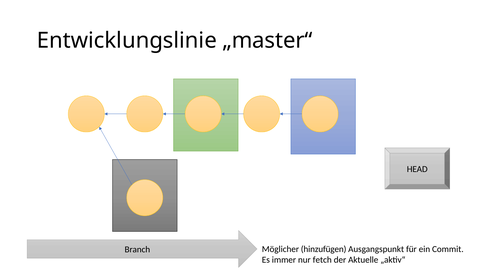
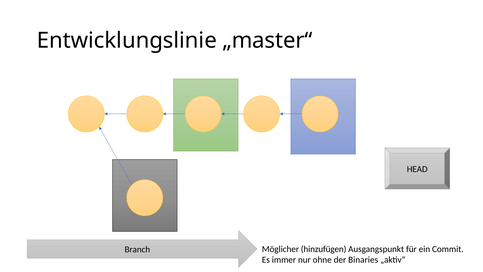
fetch: fetch -> ohne
Aktuelle: Aktuelle -> Binaries
